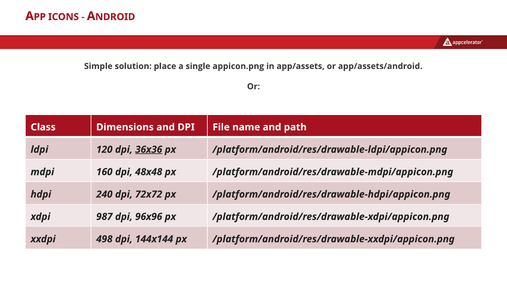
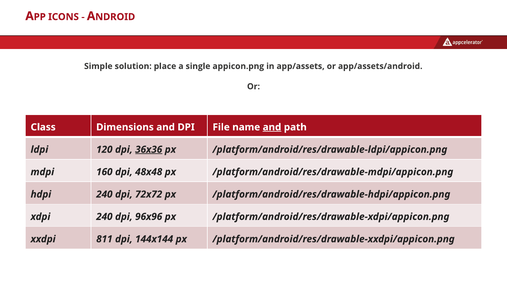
and at (272, 127) underline: none -> present
xdpi 987: 987 -> 240
498: 498 -> 811
